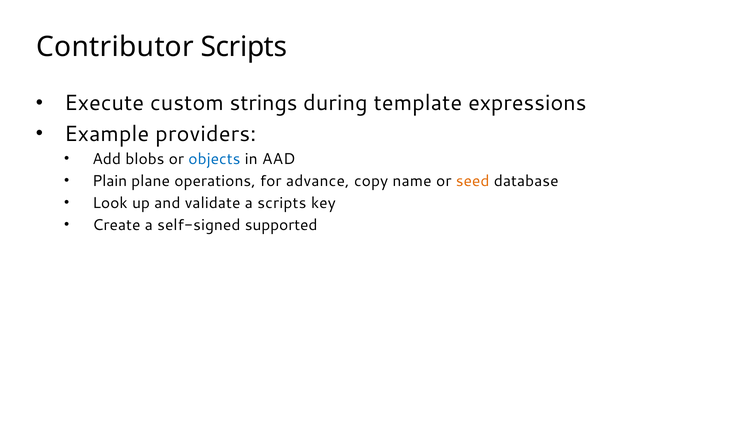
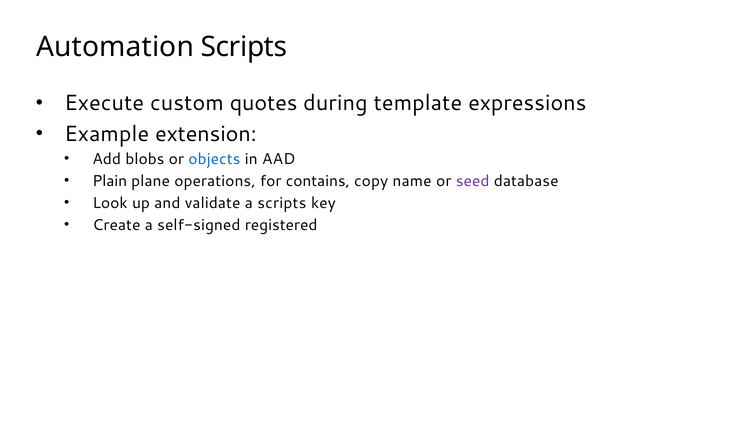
Contributor: Contributor -> Automation
strings: strings -> quotes
providers: providers -> extension
advance: advance -> contains
seed colour: orange -> purple
supported: supported -> registered
